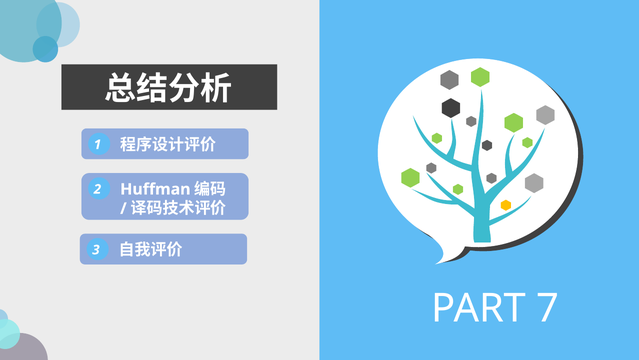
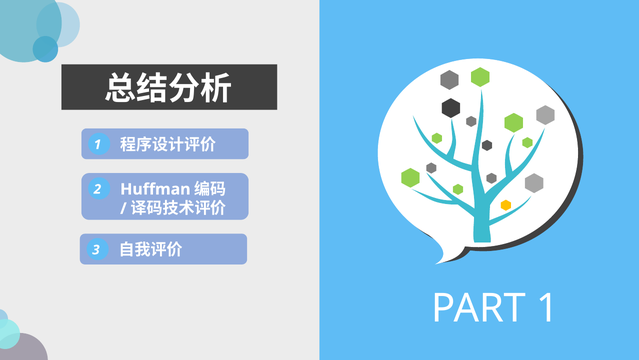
PART 7: 7 -> 1
